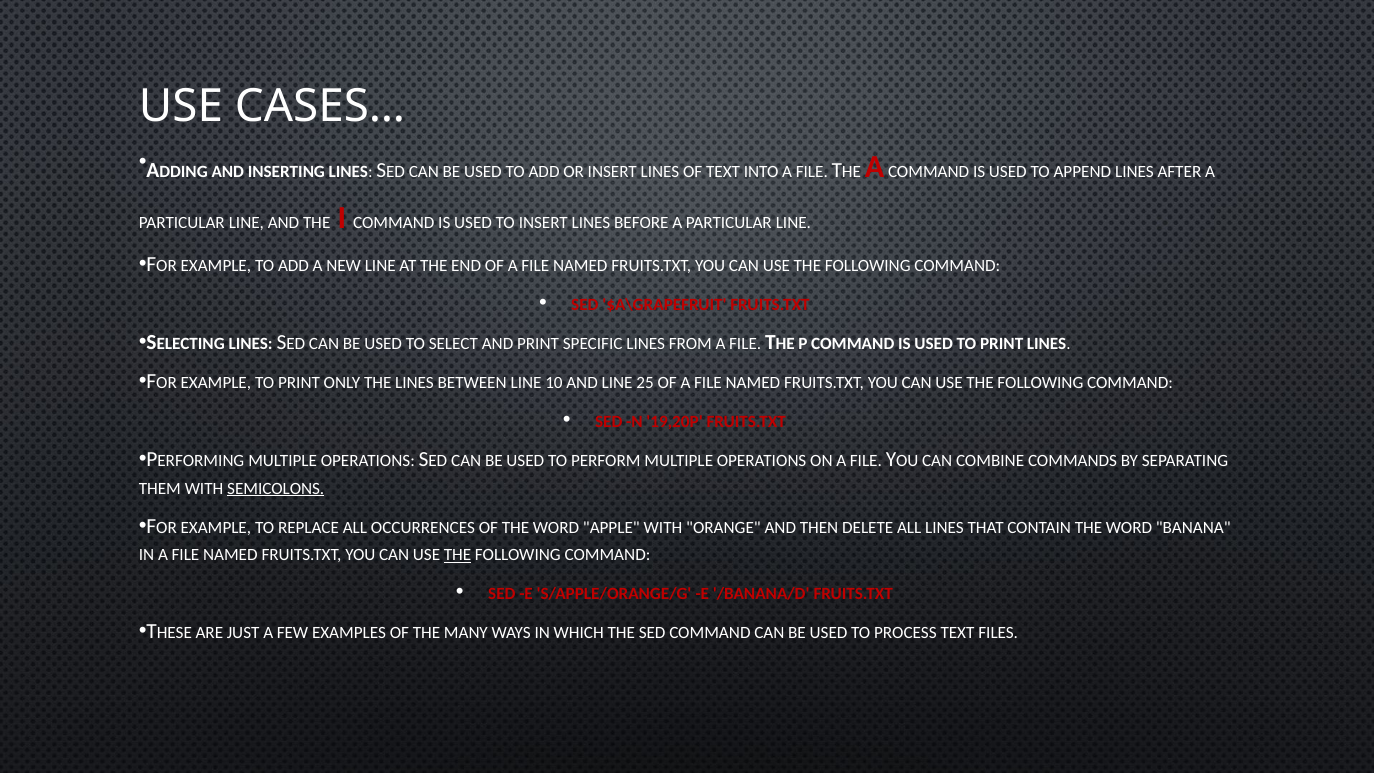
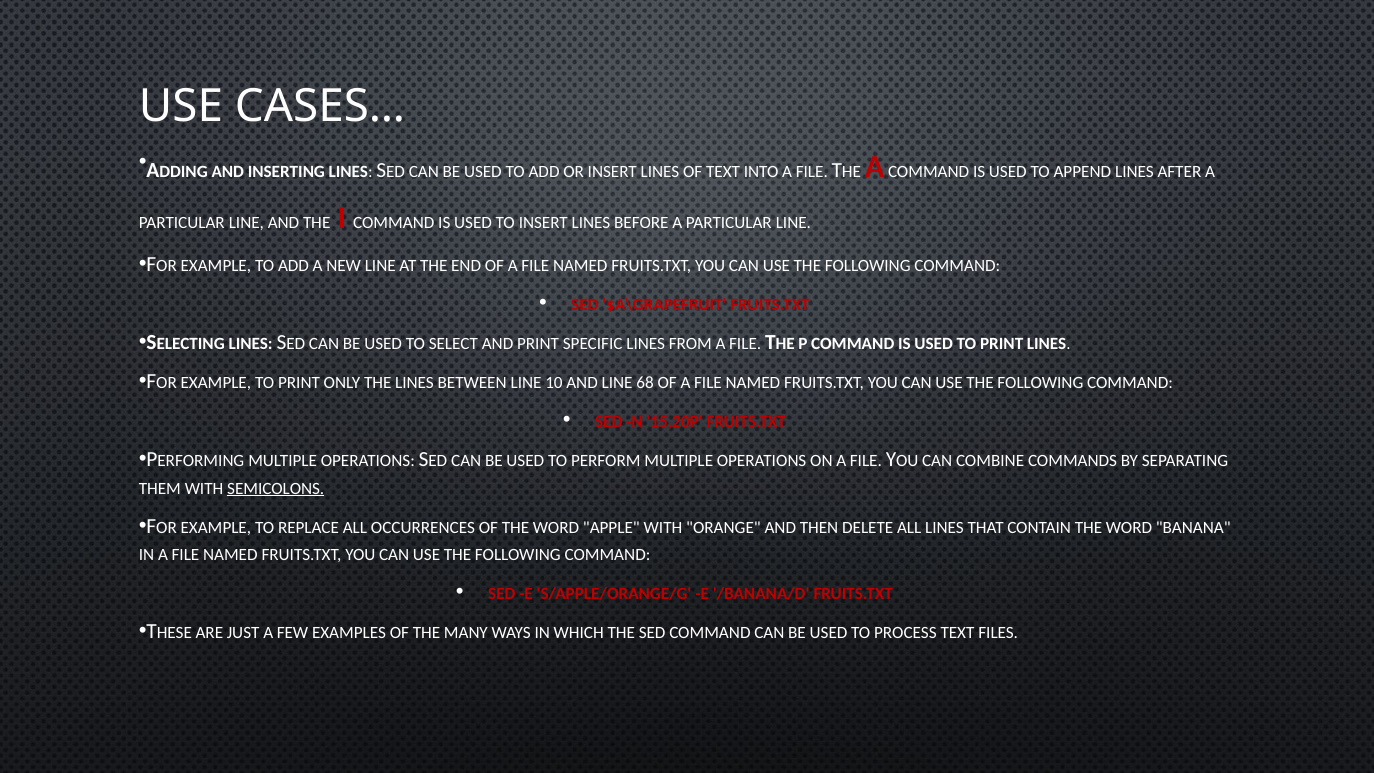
25: 25 -> 68
19,20P: 19,20P -> 15,20P
THE at (458, 555) underline: present -> none
